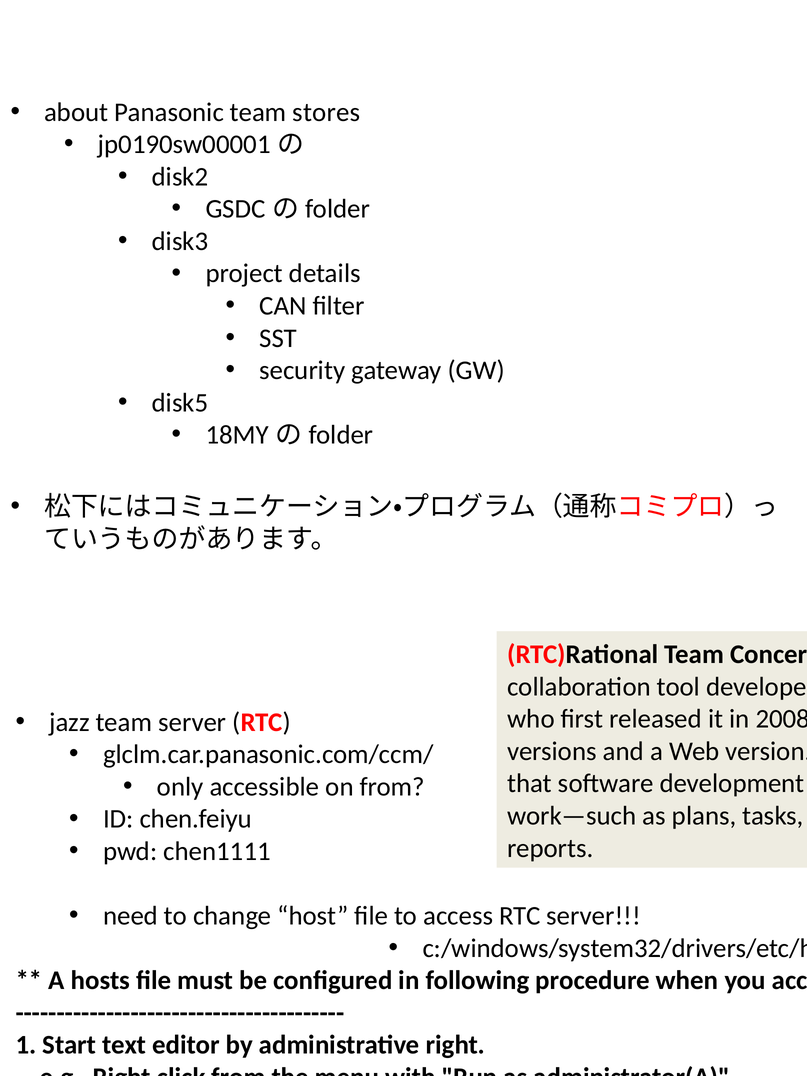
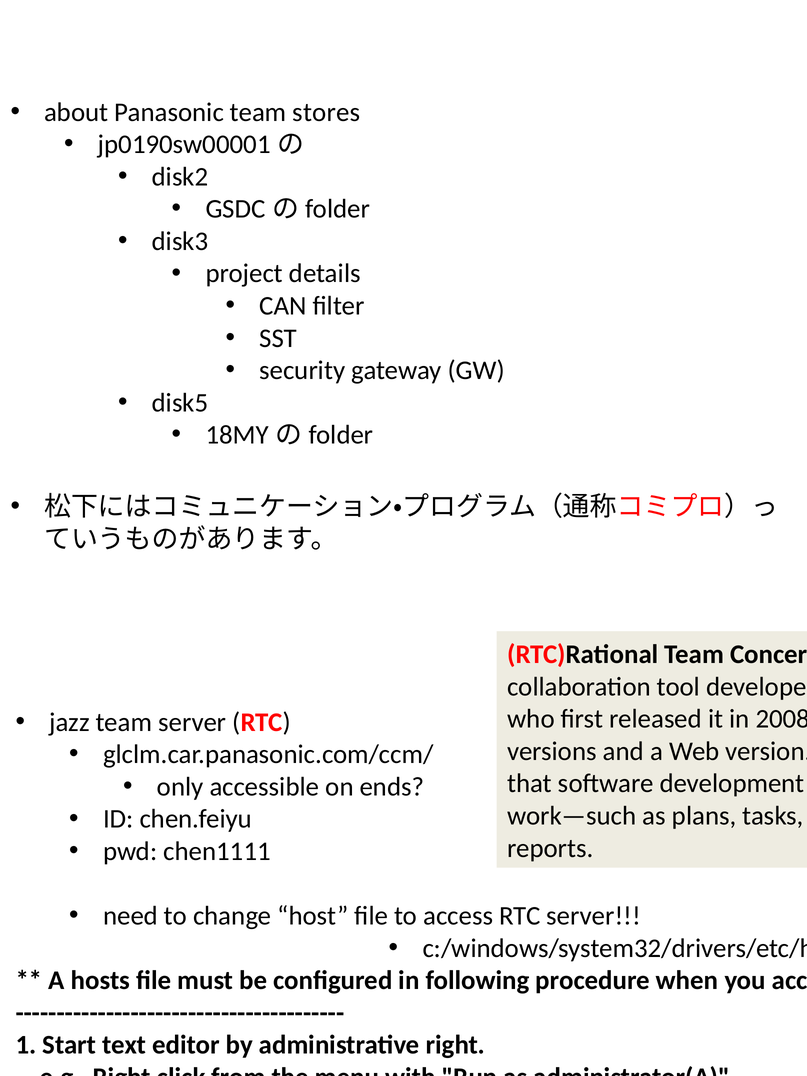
on from: from -> ends
